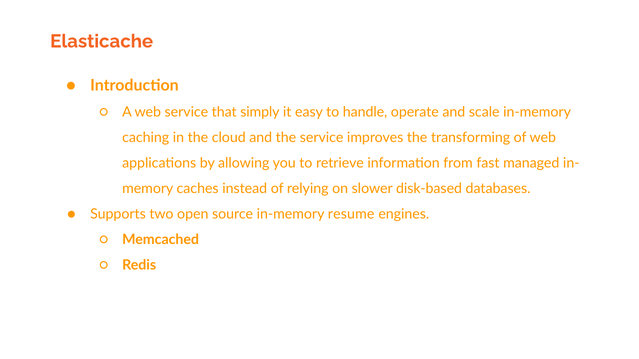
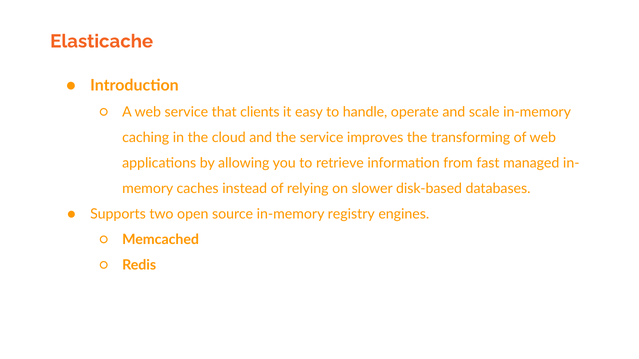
simply: simply -> clients
resume: resume -> registry
